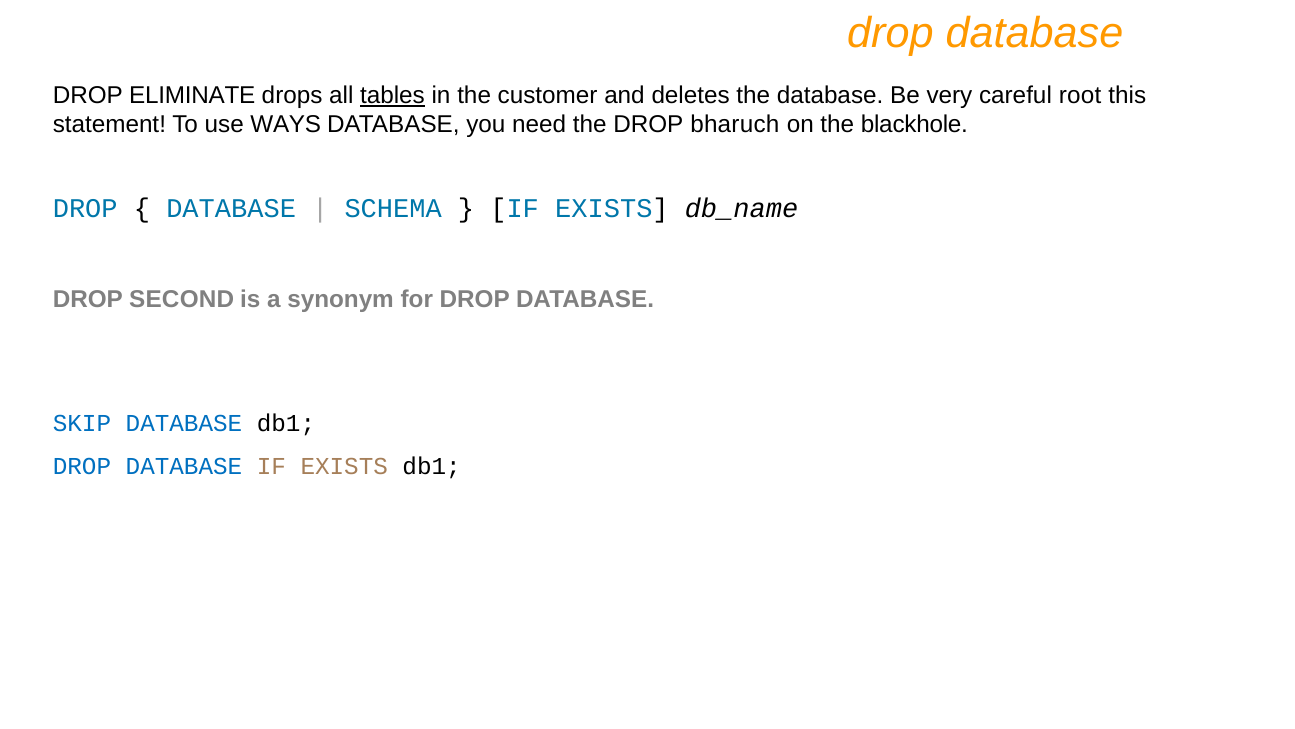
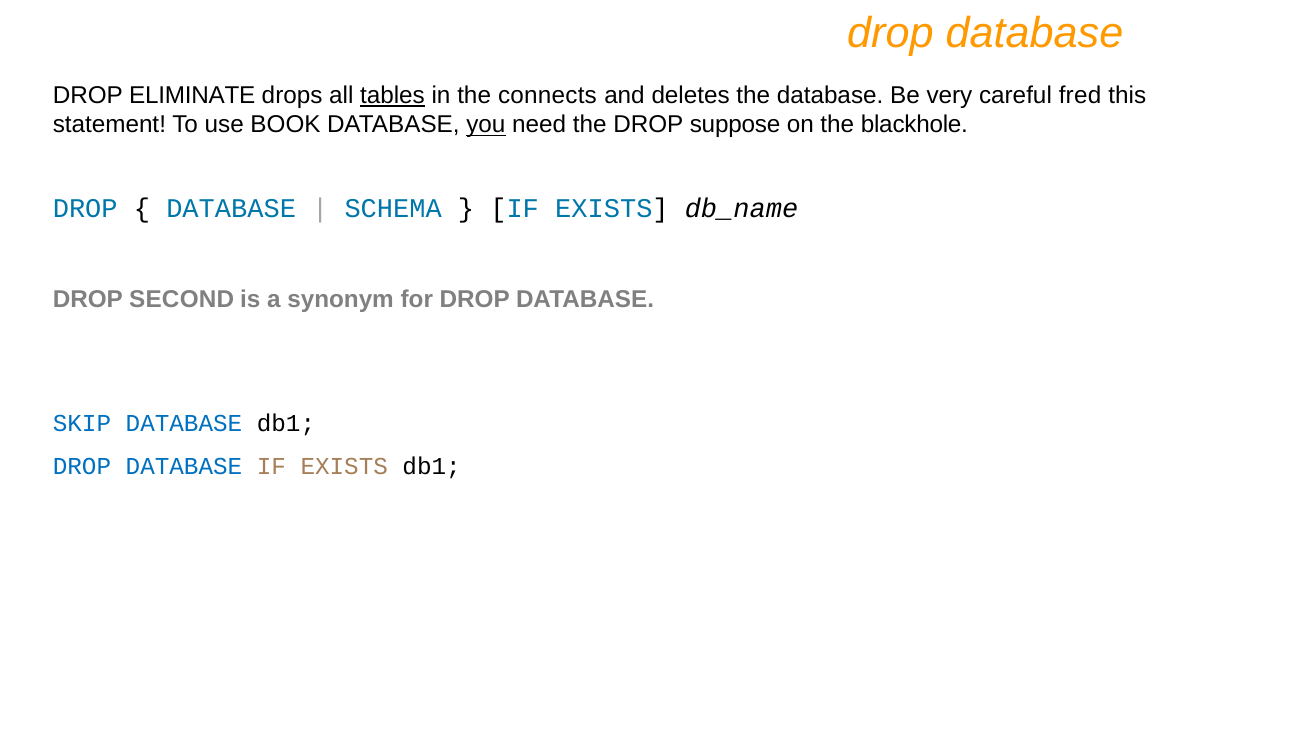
customer: customer -> connects
root: root -> fred
WAYS: WAYS -> BOOK
you underline: none -> present
bharuch: bharuch -> suppose
